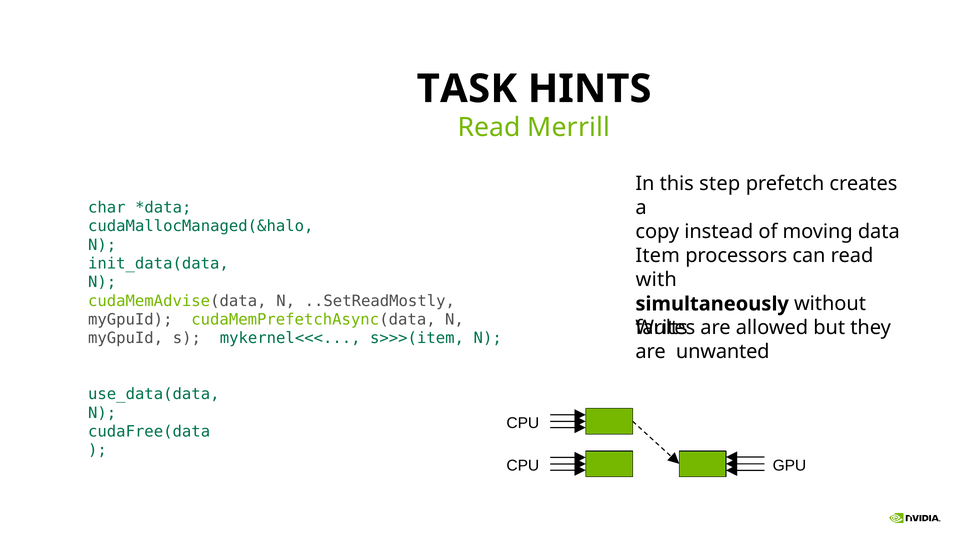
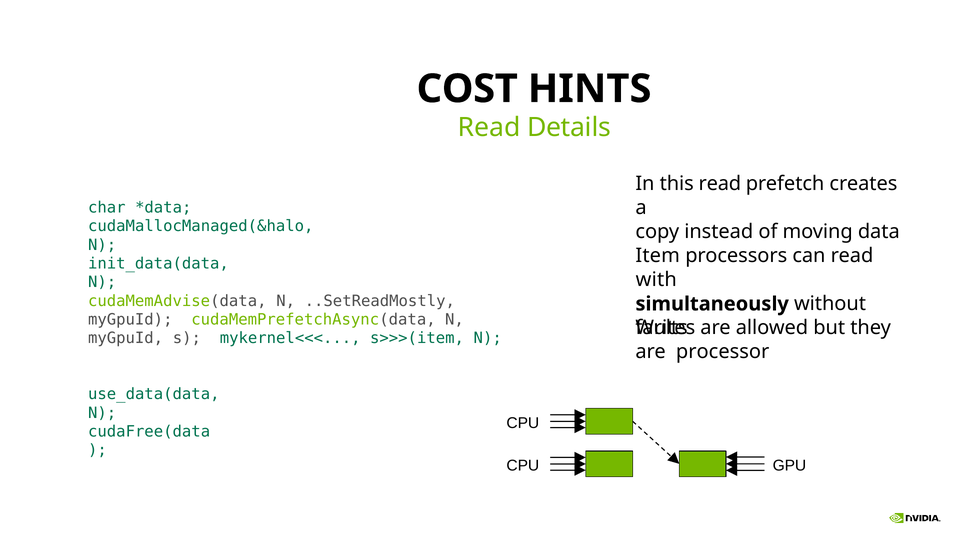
TASK: TASK -> COST
Merrill: Merrill -> Details
this step: step -> read
unwanted: unwanted -> processor
